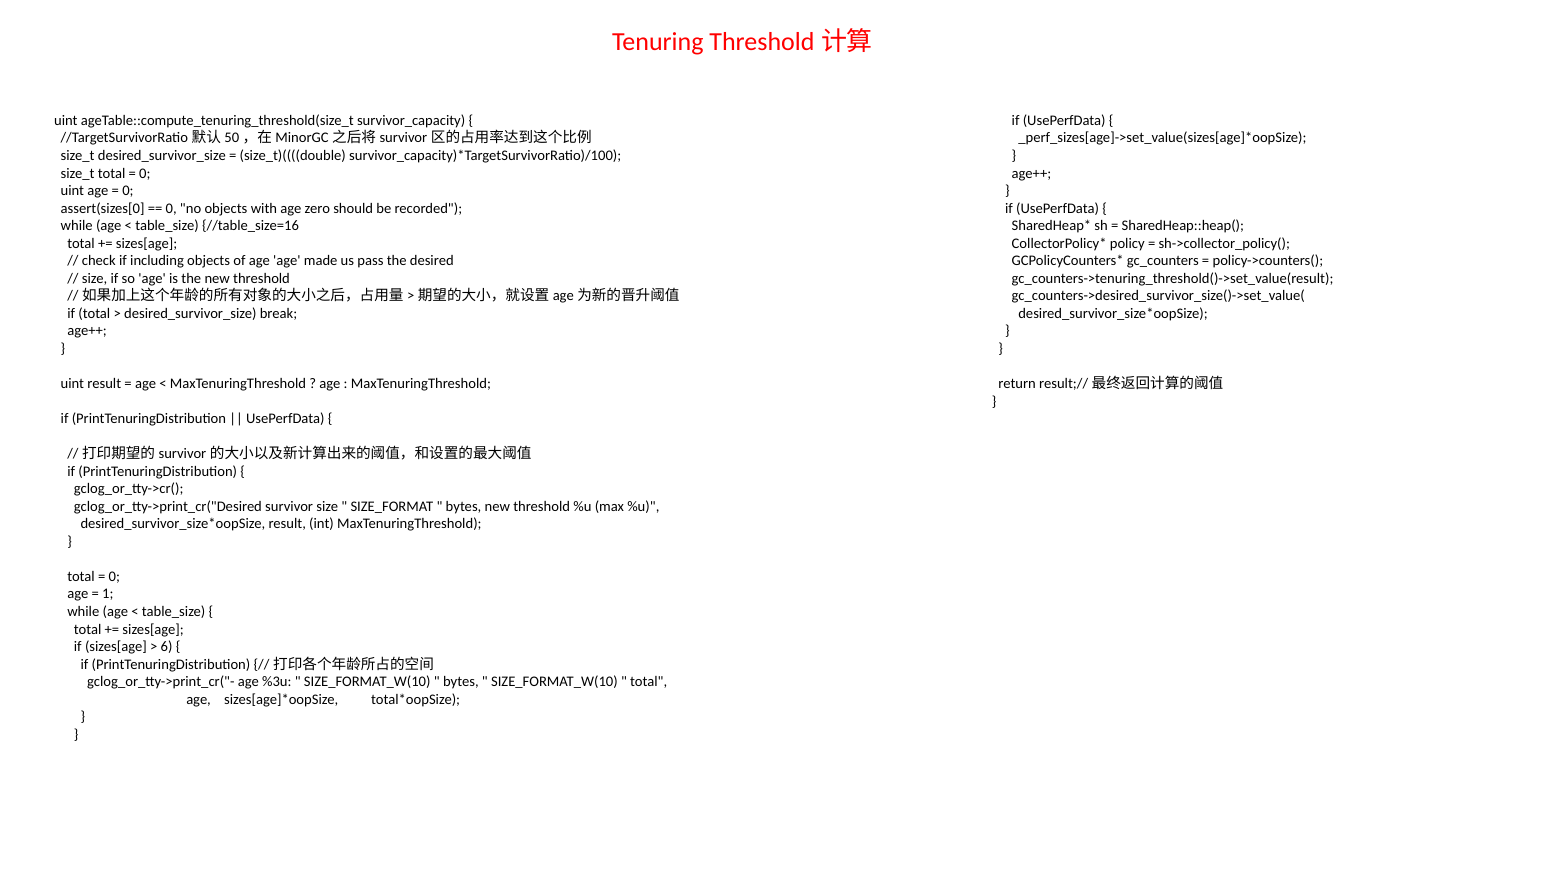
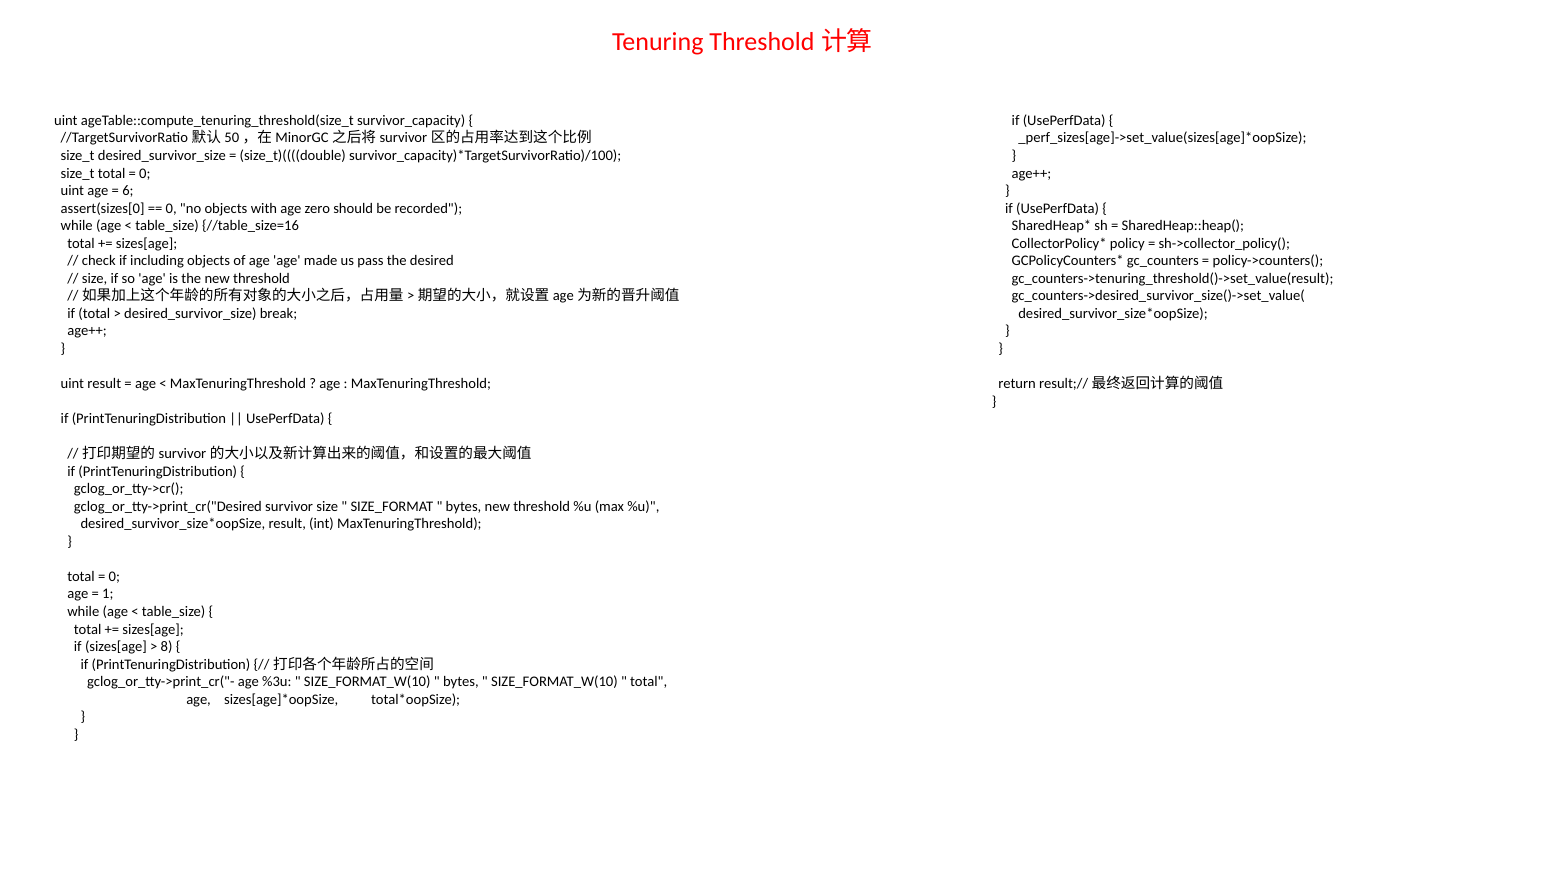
0 at (128, 191): 0 -> 6
6: 6 -> 8
